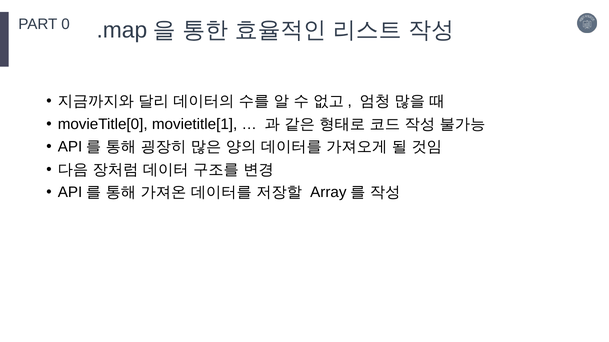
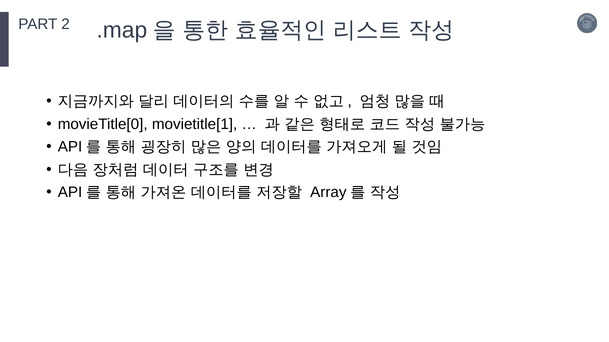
0: 0 -> 2
